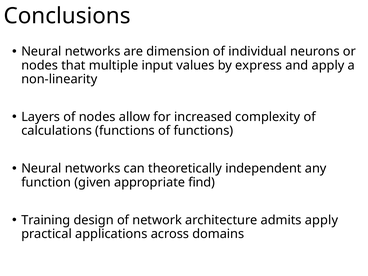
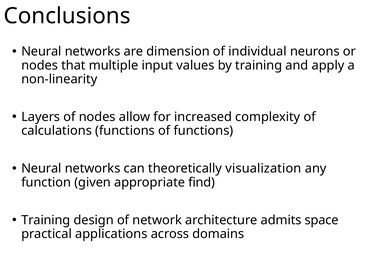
by express: express -> training
independent: independent -> visualization
admits apply: apply -> space
